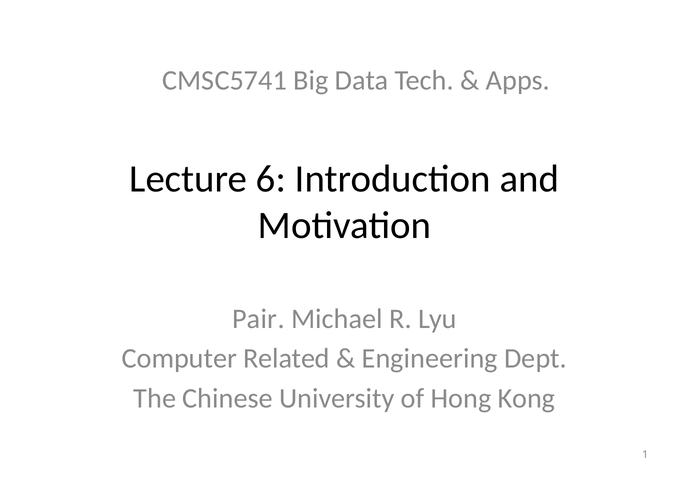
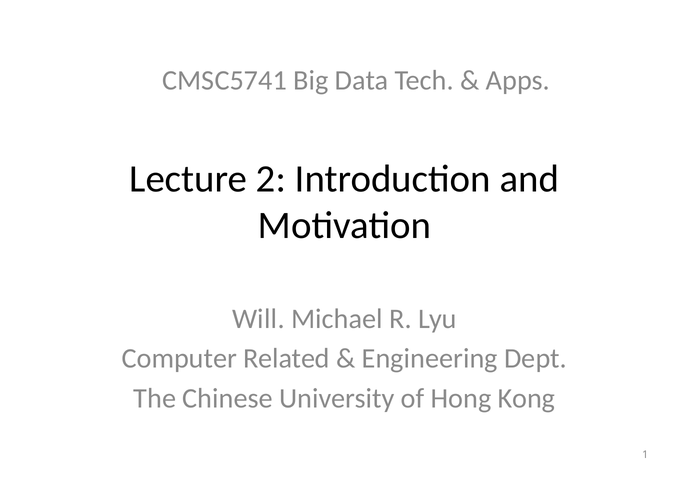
6: 6 -> 2
Pair: Pair -> Will
